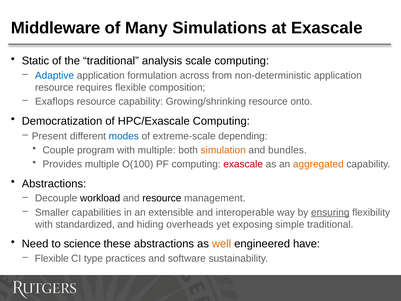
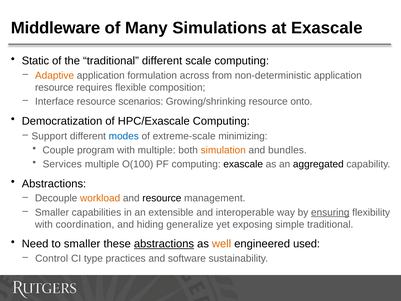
traditional analysis: analysis -> different
Adaptive colour: blue -> orange
Exaflops: Exaflops -> Interface
resource capability: capability -> scenarios
Present: Present -> Support
depending: depending -> minimizing
Provides: Provides -> Services
exascale at (243, 164) colour: red -> black
aggregated colour: orange -> black
workload colour: black -> orange
standardized: standardized -> coordination
overheads: overheads -> generalize
to science: science -> smaller
abstractions at (164, 244) underline: none -> present
have: have -> used
Flexible at (52, 258): Flexible -> Control
